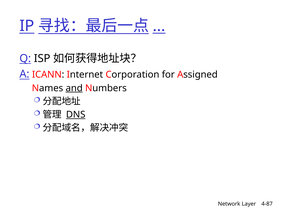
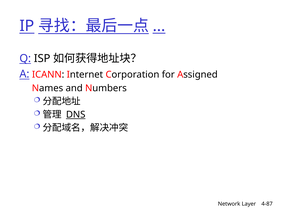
and underline: present -> none
